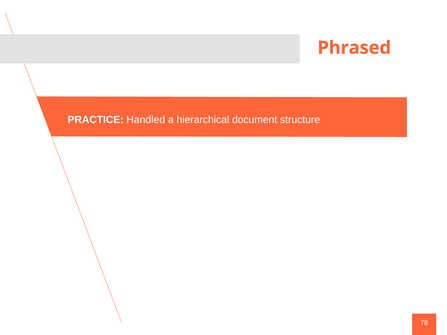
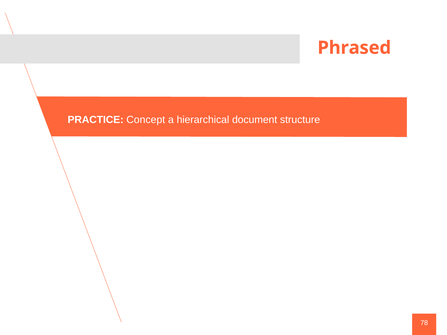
Handled: Handled -> Concept
